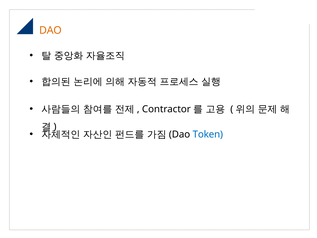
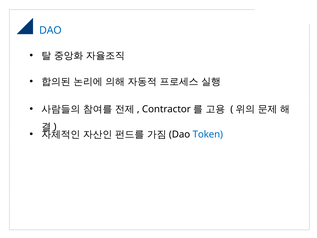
DAO at (50, 30) colour: orange -> blue
